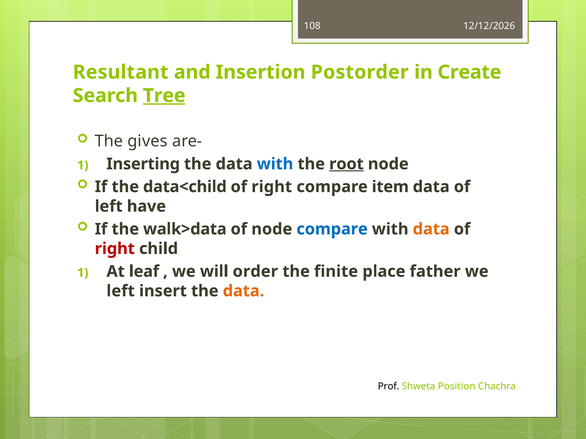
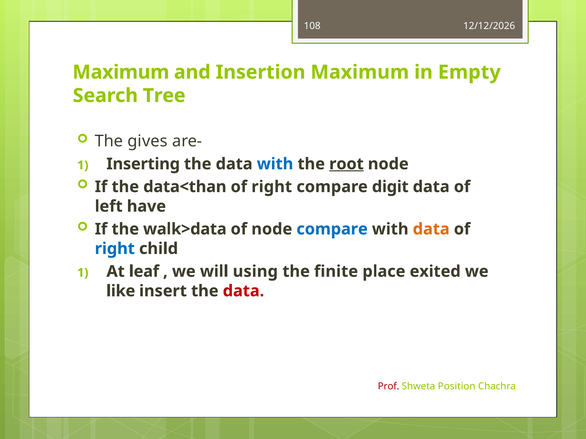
Resultant at (121, 72): Resultant -> Maximum
Insertion Postorder: Postorder -> Maximum
Create: Create -> Empty
Tree underline: present -> none
data<child: data<child -> data<than
item: item -> digit
right at (115, 249) colour: red -> blue
order: order -> using
father: father -> exited
left at (121, 291): left -> like
data at (243, 291) colour: orange -> red
Prof colour: black -> red
